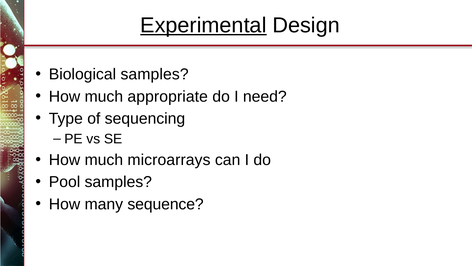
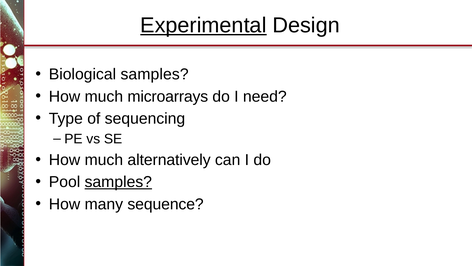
appropriate: appropriate -> microarrays
microarrays: microarrays -> alternatively
samples at (118, 182) underline: none -> present
